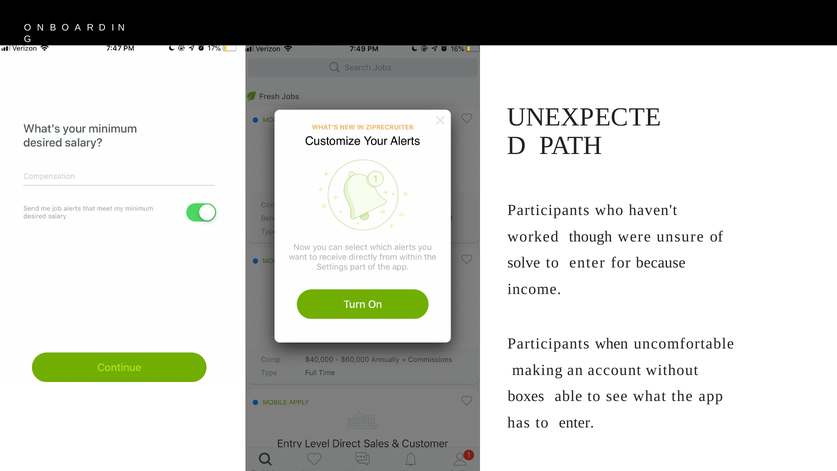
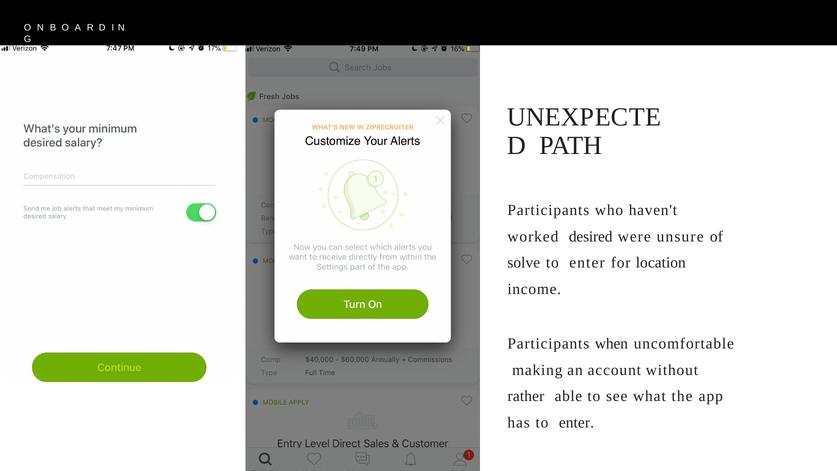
though: though -> desired
because: because -> location
boxes: boxes -> rather
